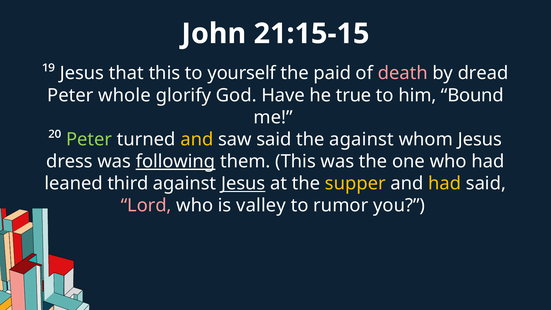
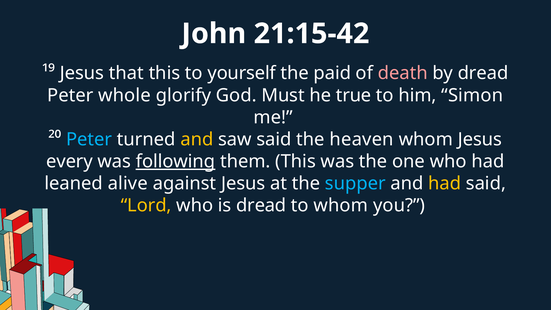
21:15-15: 21:15-15 -> 21:15-42
Have: Have -> Must
Bound: Bound -> Simon
Peter at (89, 139) colour: light green -> light blue
the against: against -> heaven
dress: dress -> every
third: third -> alive
Jesus at (243, 183) underline: present -> none
supper colour: yellow -> light blue
Lord colour: pink -> yellow
is valley: valley -> dread
to rumor: rumor -> whom
